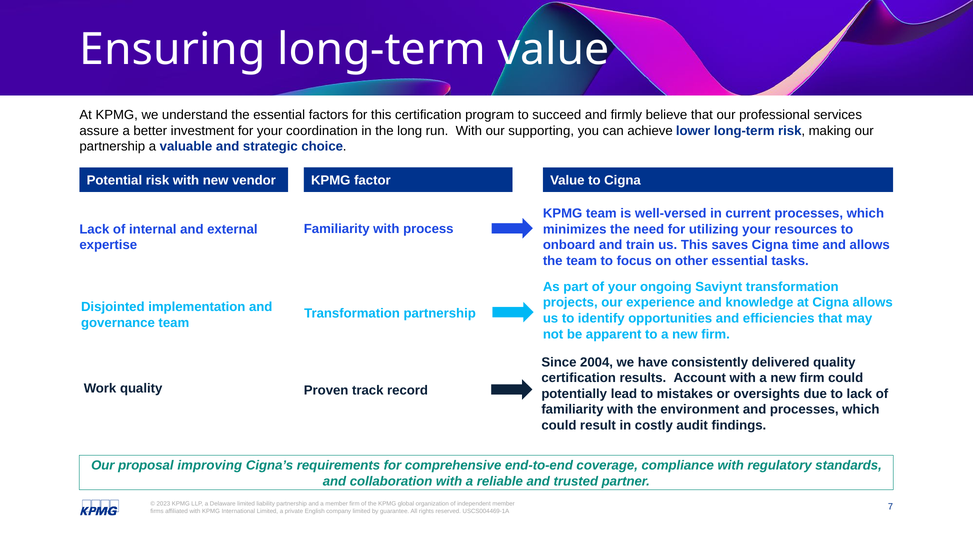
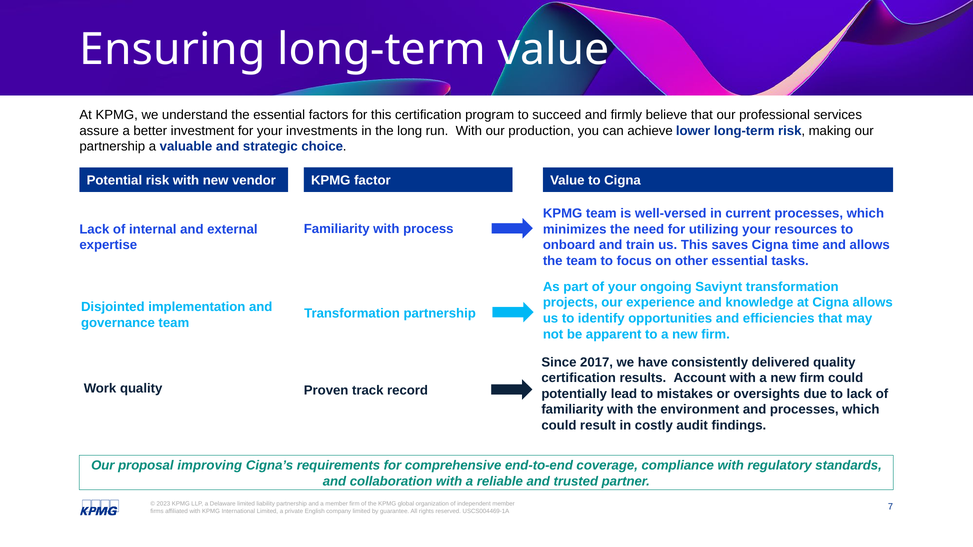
coordination: coordination -> investments
supporting: supporting -> production
2004: 2004 -> 2017
